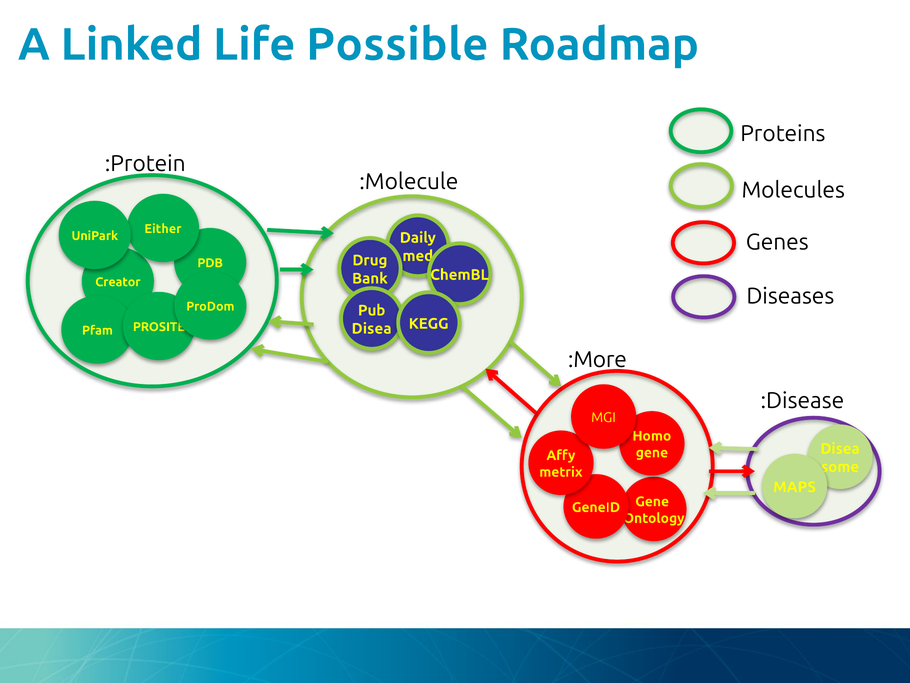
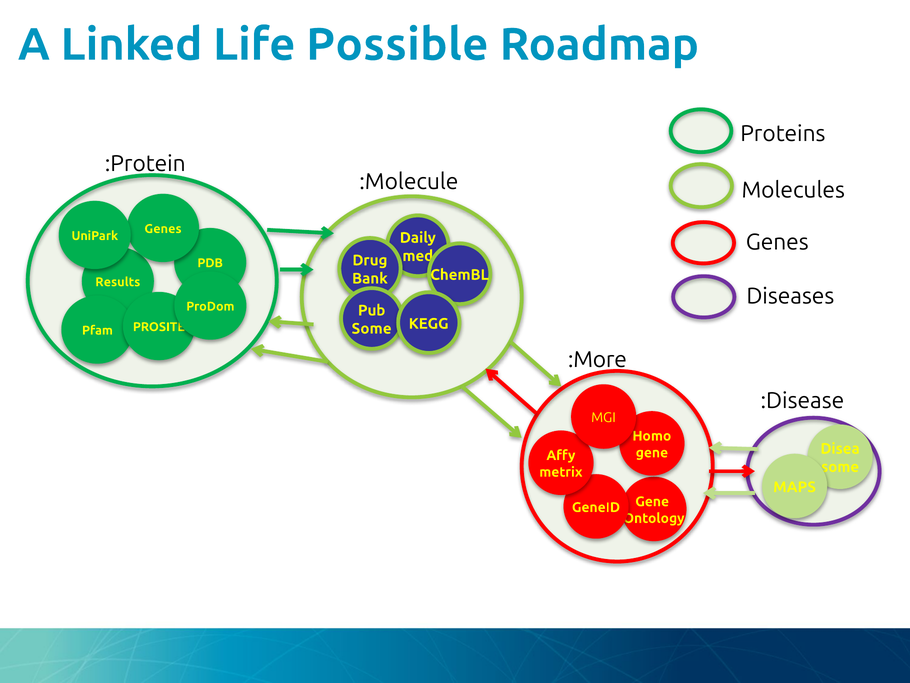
Either at (163, 229): Either -> Genes
Creator: Creator -> Results
Disea at (372, 328): Disea -> Some
